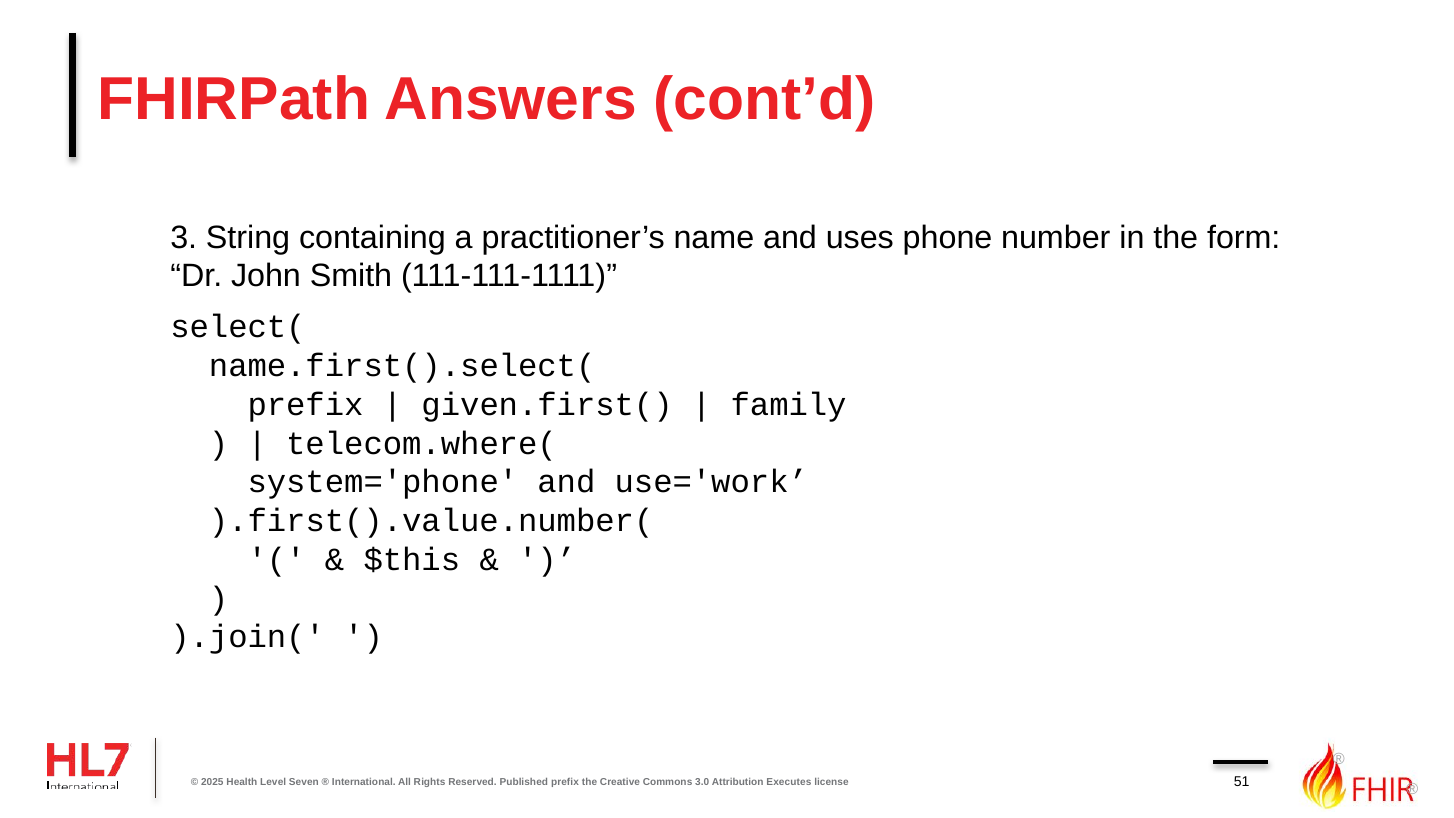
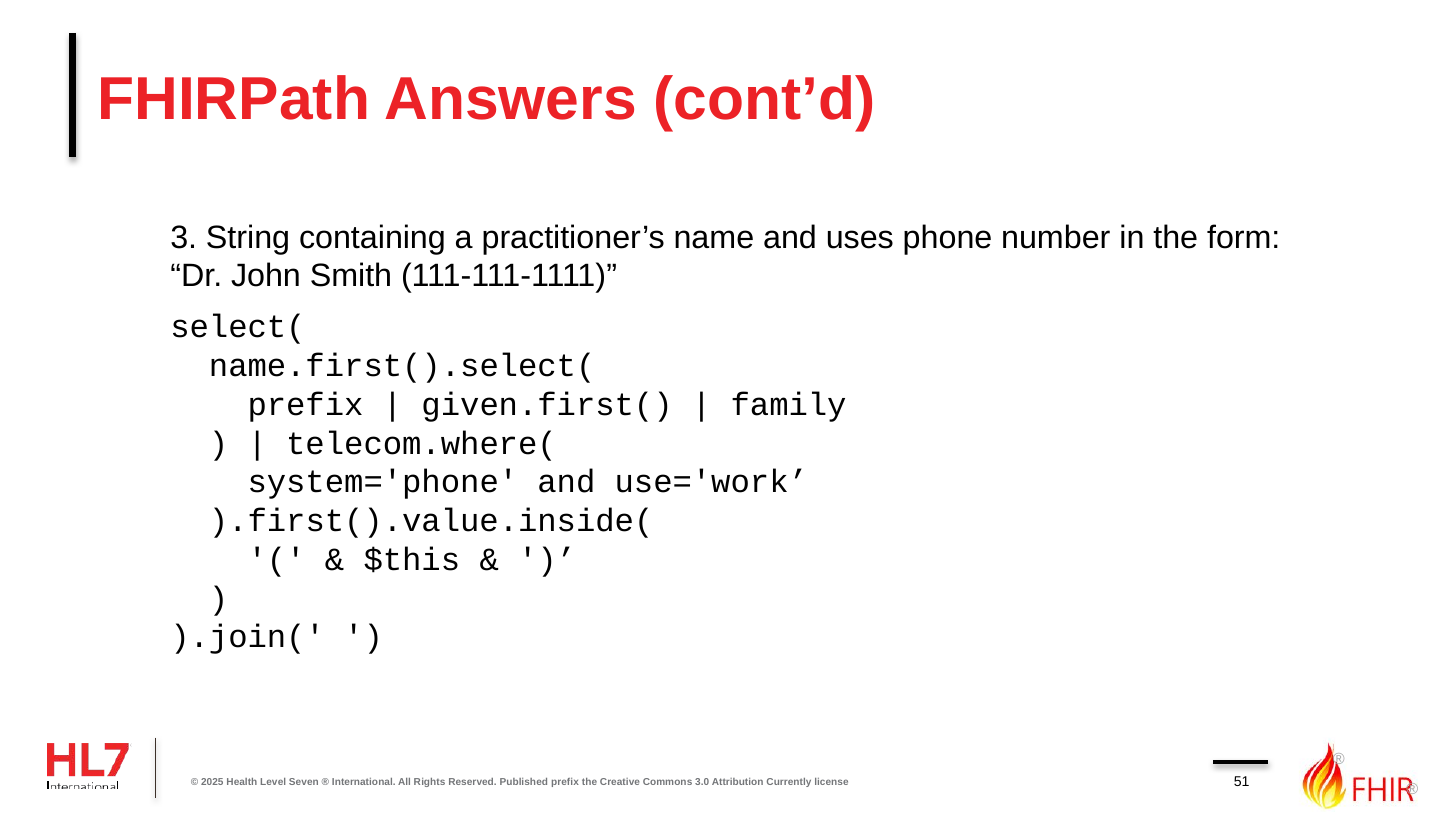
).first().value.number(: ).first().value.number( -> ).first().value.inside(
Executes: Executes -> Currently
